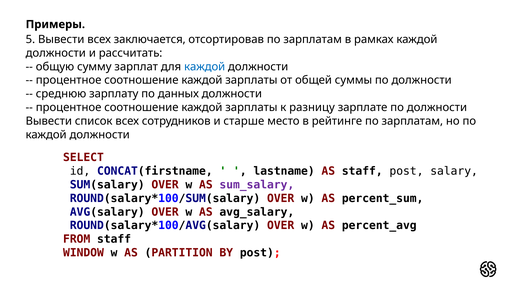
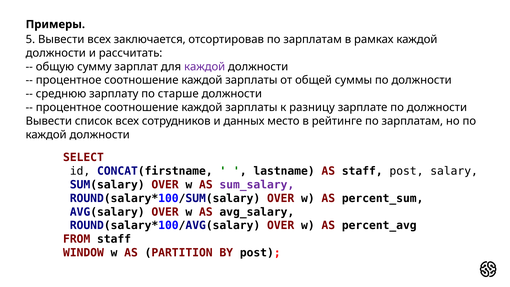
каждой at (205, 67) colour: blue -> purple
данных: данных -> старше
старше: старше -> данных
